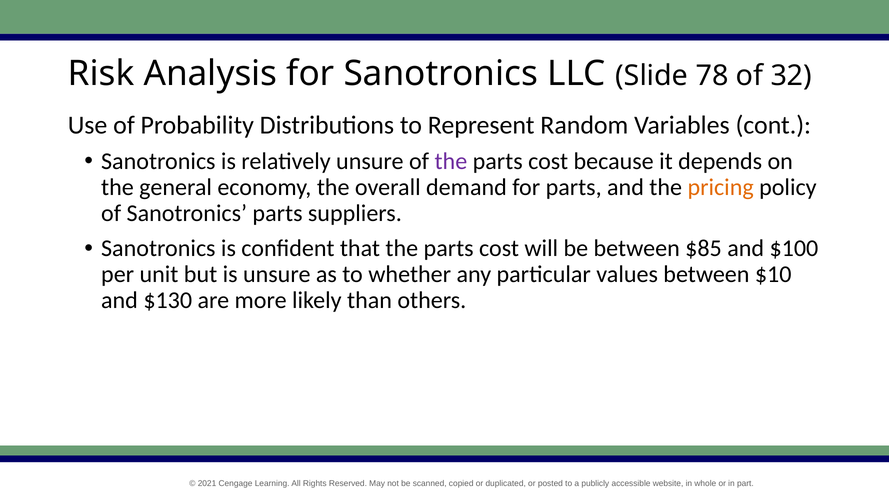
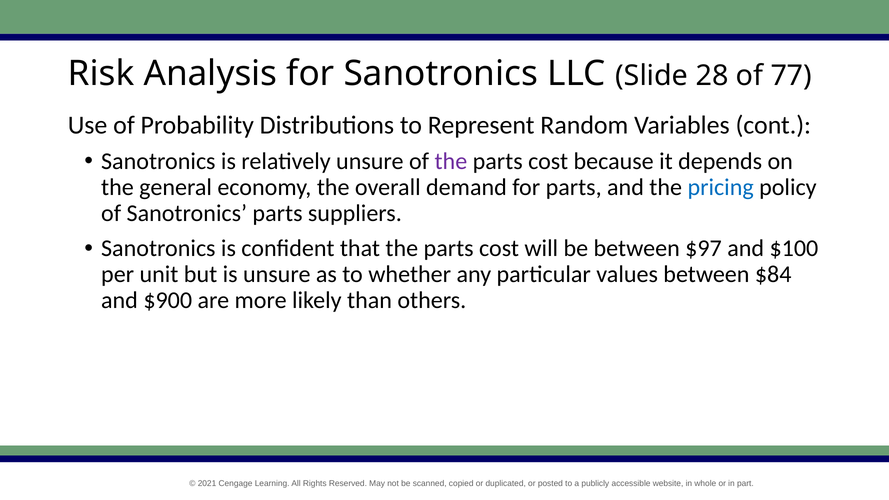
78: 78 -> 28
32: 32 -> 77
pricing colour: orange -> blue
$85: $85 -> $97
$10: $10 -> $84
$130: $130 -> $900
